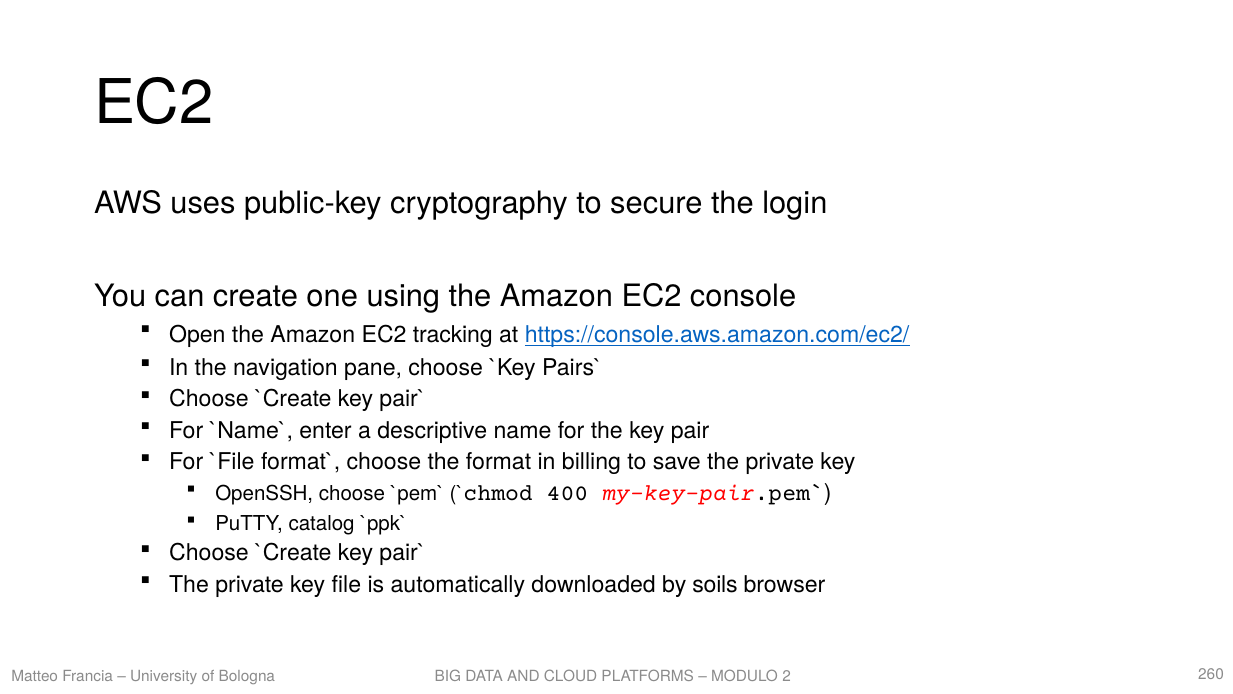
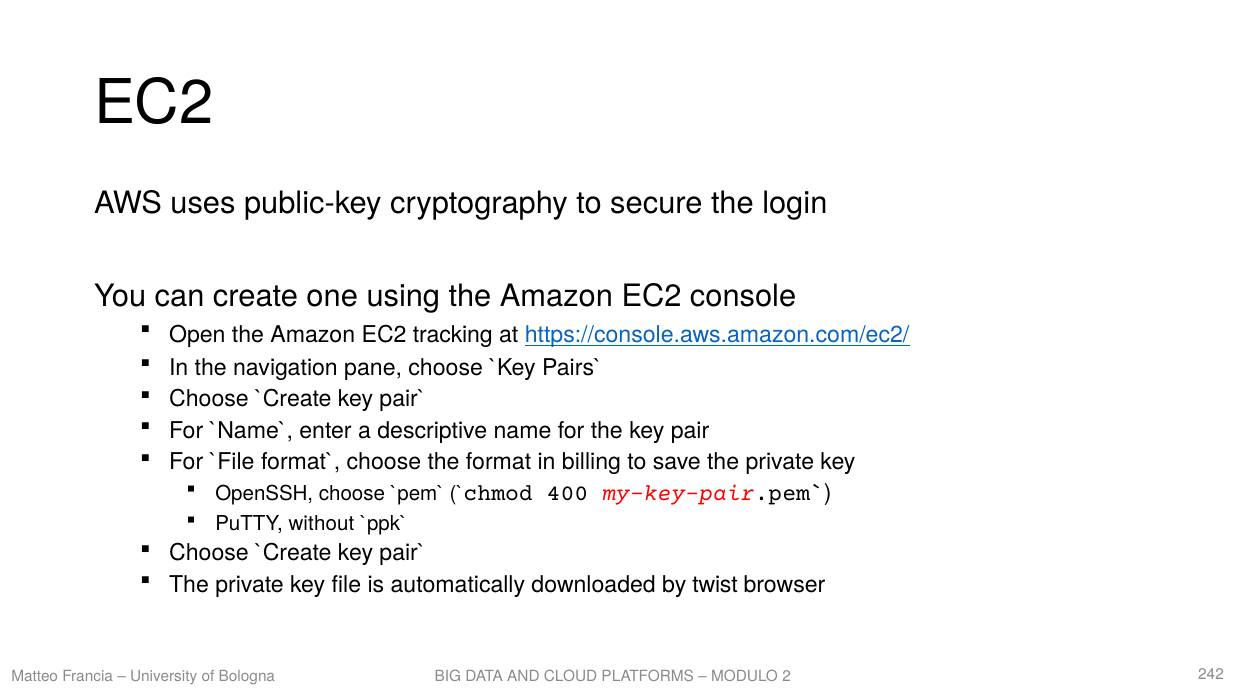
catalog: catalog -> without
soils: soils -> twist
260: 260 -> 242
